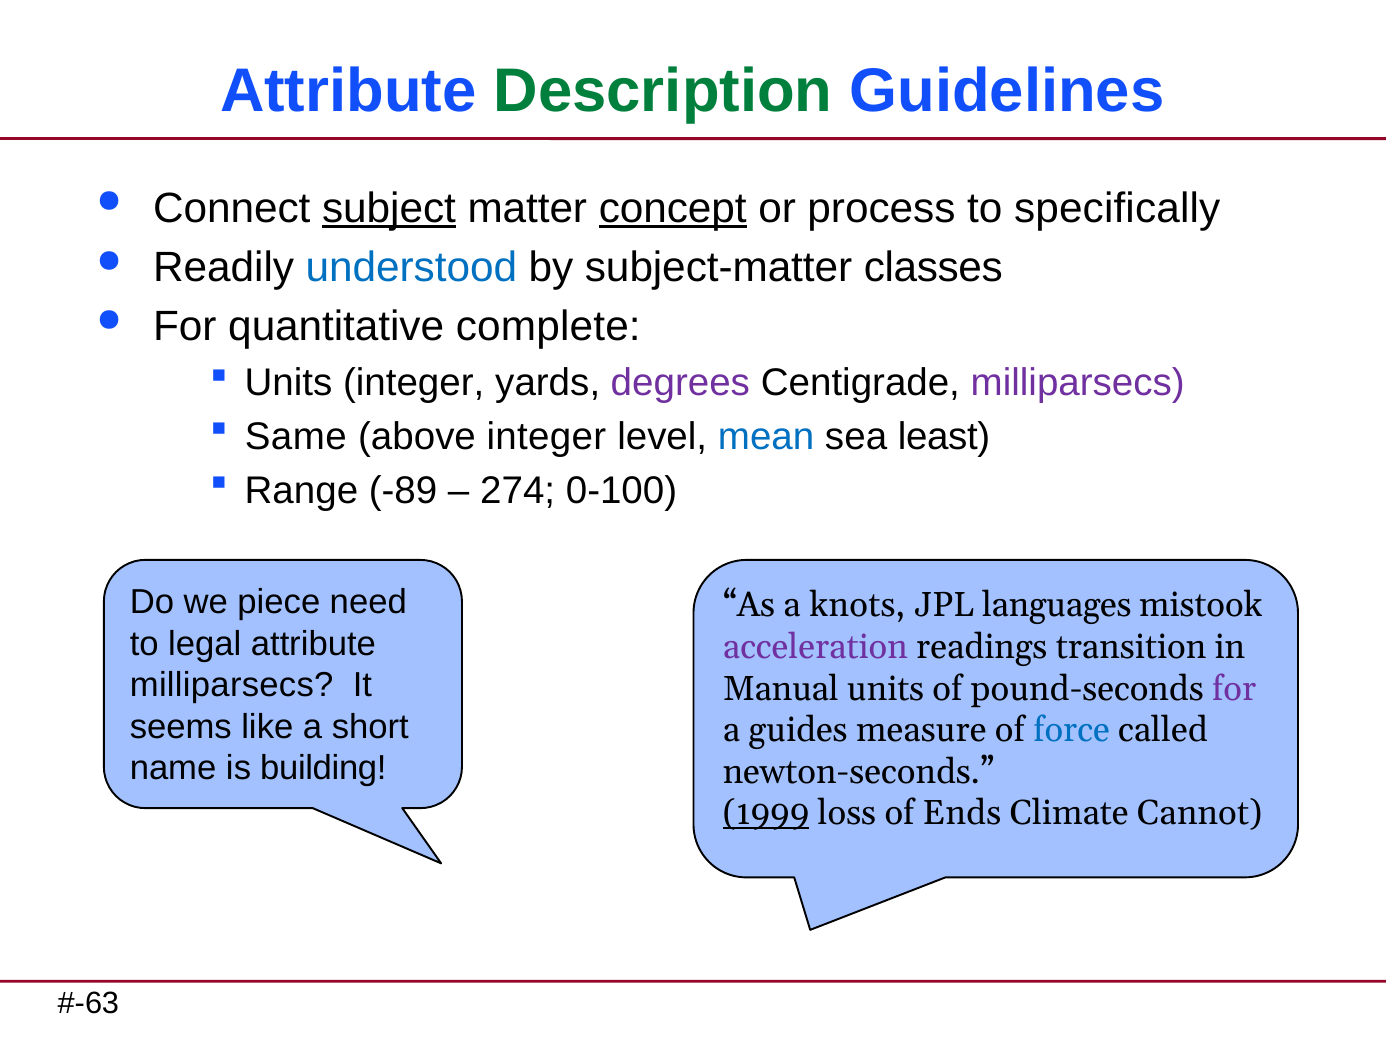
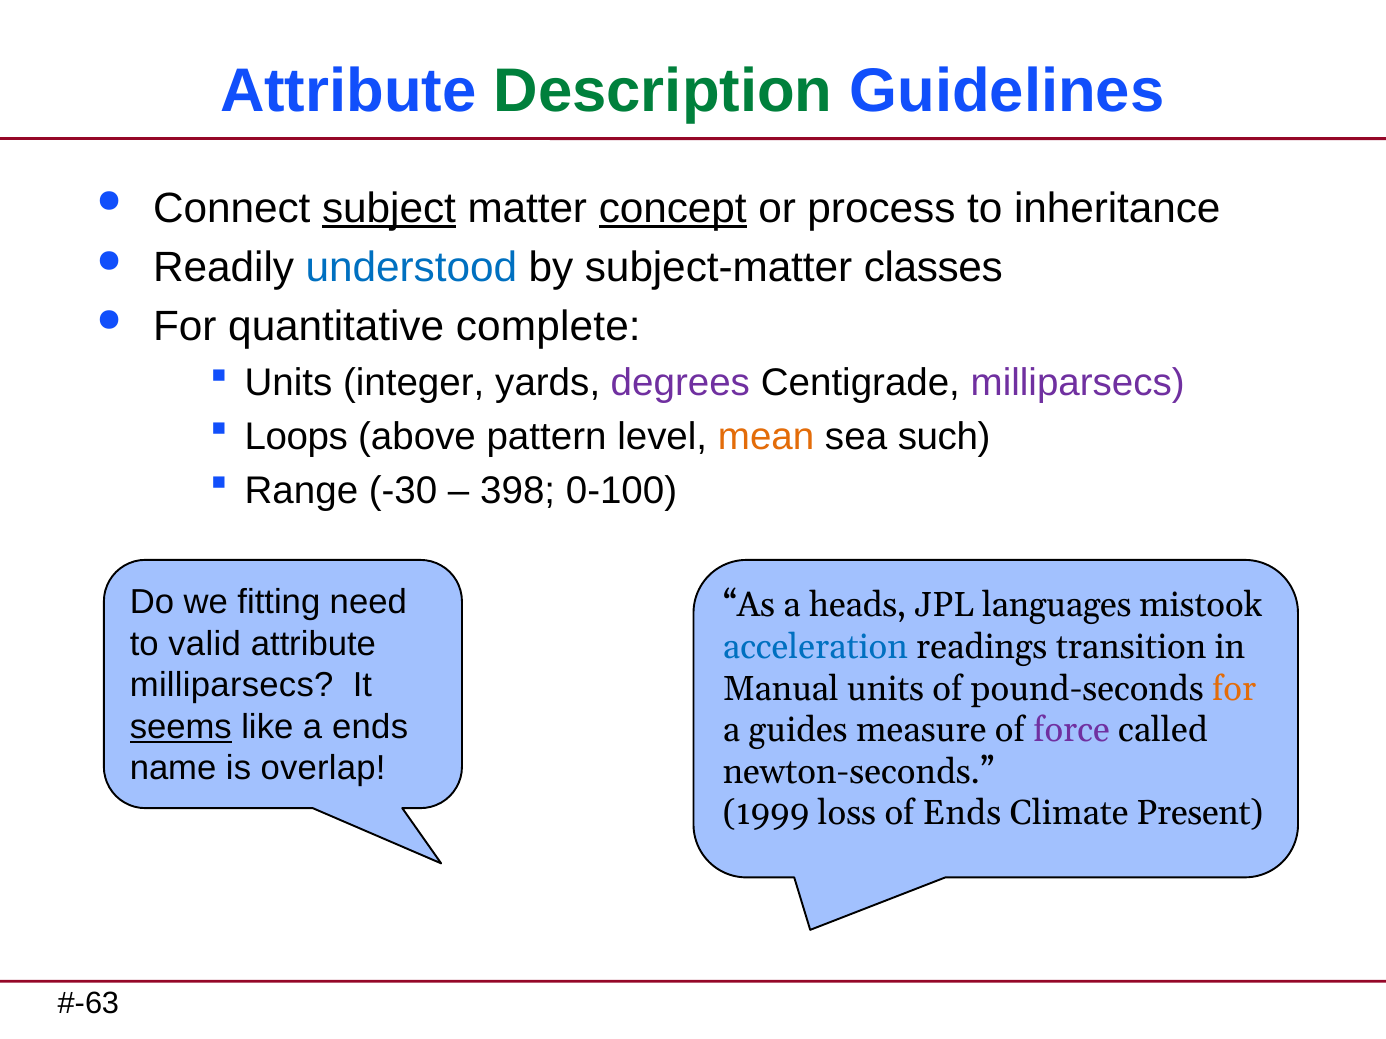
specifically: specifically -> inheritance
Same: Same -> Loops
above integer: integer -> pattern
mean colour: blue -> orange
least: least -> such
-89: -89 -> -30
274: 274 -> 398
piece: piece -> fitting
knots: knots -> heads
legal: legal -> valid
acceleration colour: purple -> blue
for at (1234, 689) colour: purple -> orange
seems underline: none -> present
a short: short -> ends
force colour: blue -> purple
building: building -> overlap
1999 underline: present -> none
Cannot: Cannot -> Present
